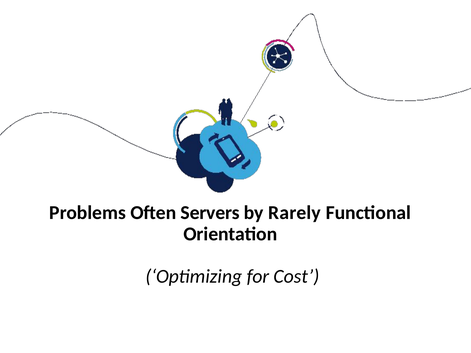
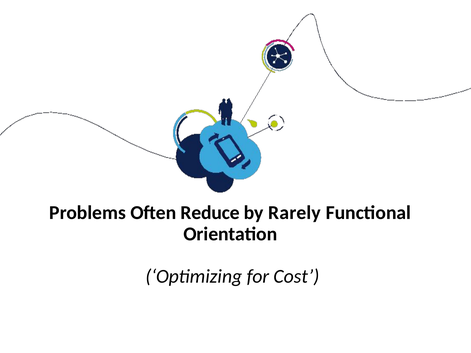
Servers: Servers -> Reduce
